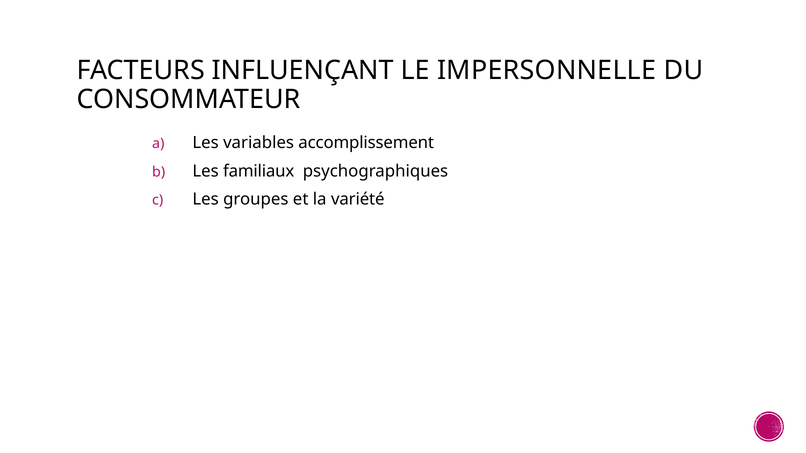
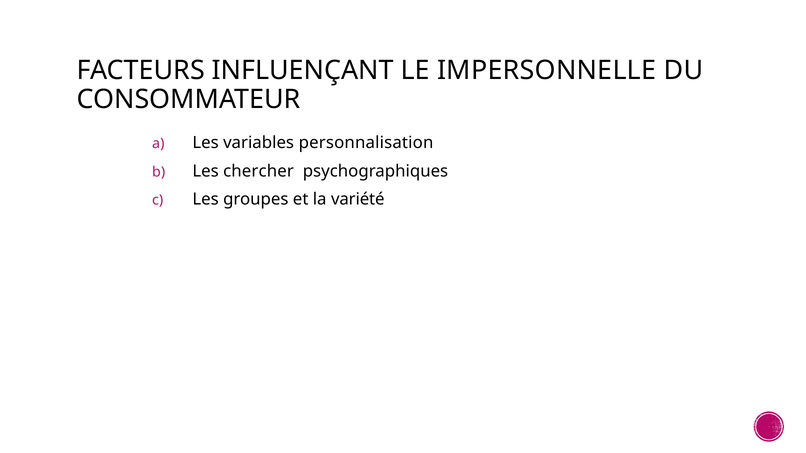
accomplissement: accomplissement -> personnalisation
familiaux: familiaux -> chercher
